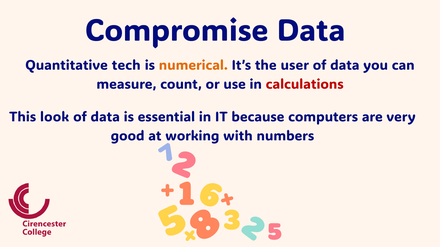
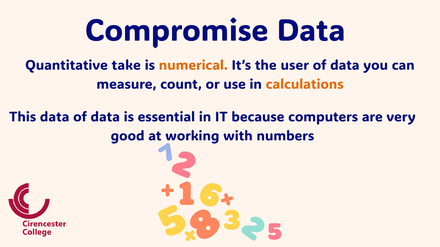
tech: tech -> take
calculations colour: red -> orange
This look: look -> data
